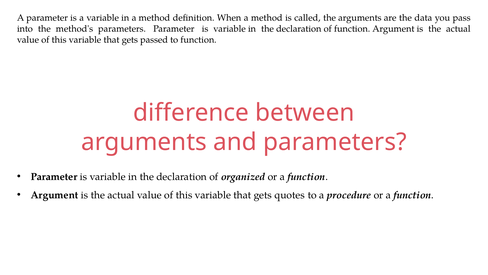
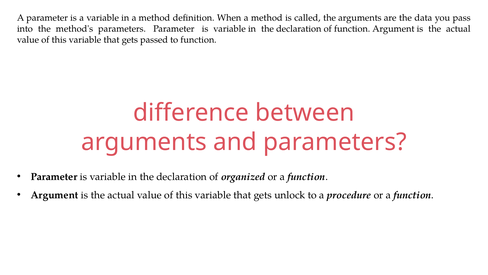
quotes: quotes -> unlock
